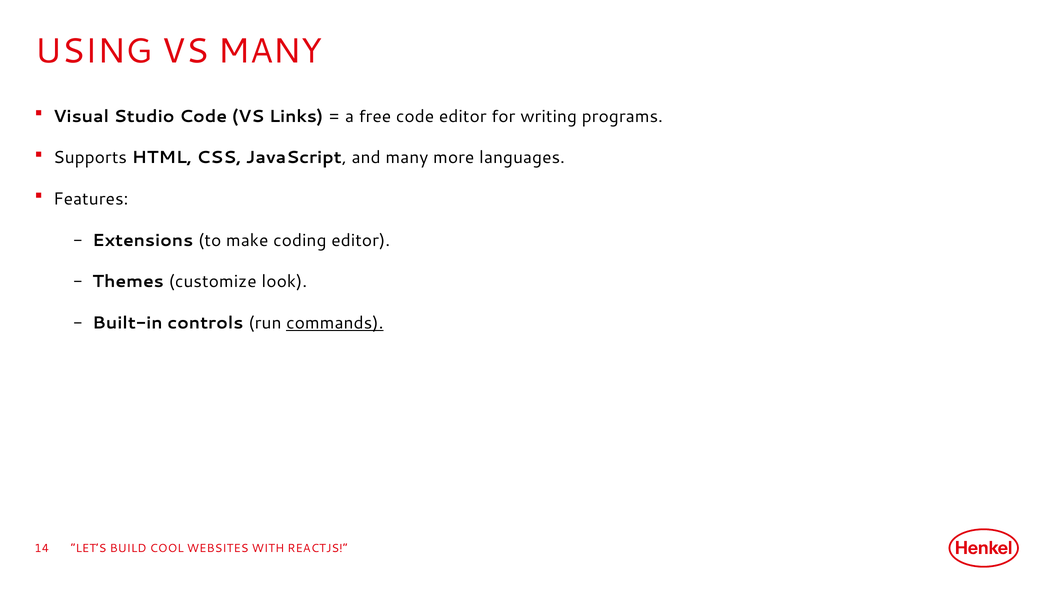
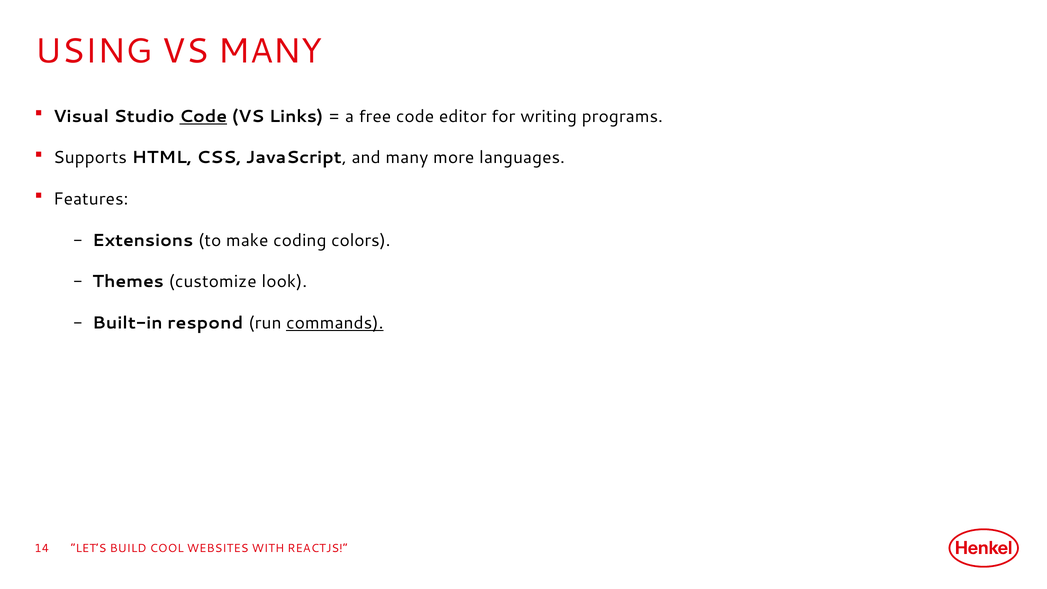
Code at (203, 116) underline: none -> present
coding editor: editor -> colors
controls: controls -> respond
